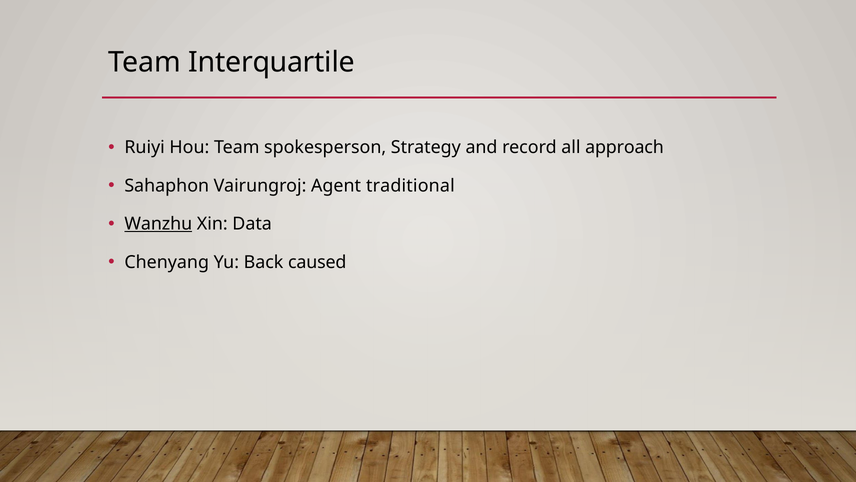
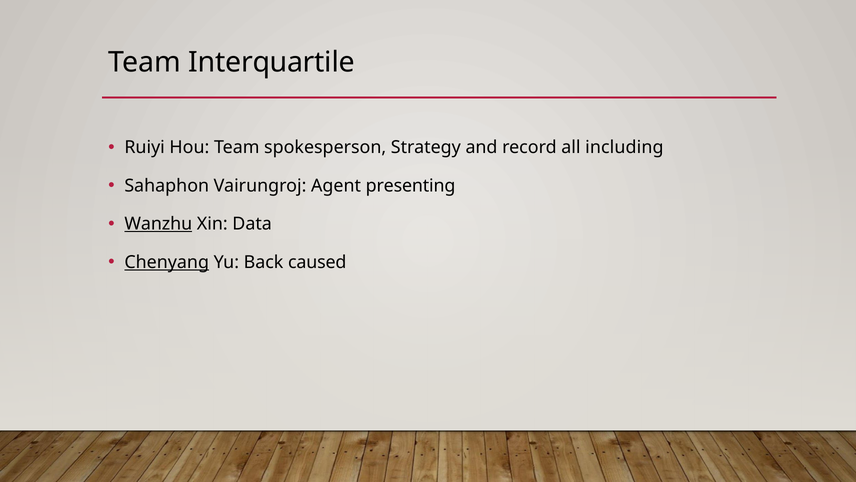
approach: approach -> including
traditional: traditional -> presenting
Chenyang underline: none -> present
